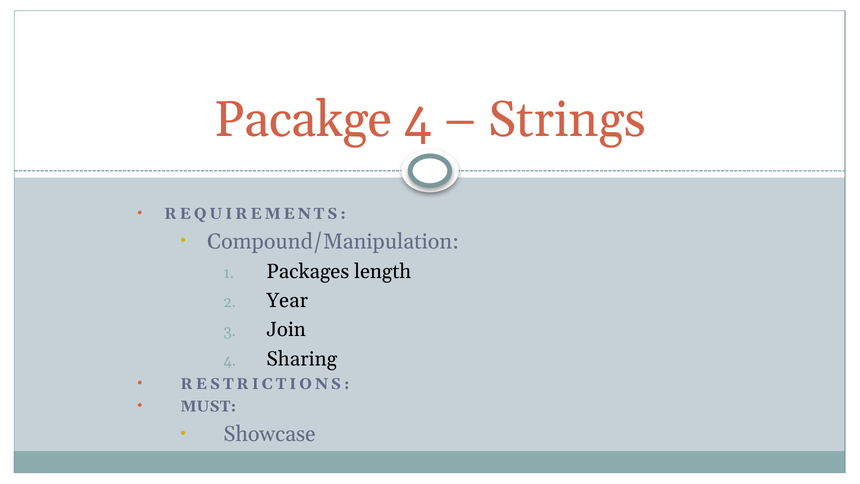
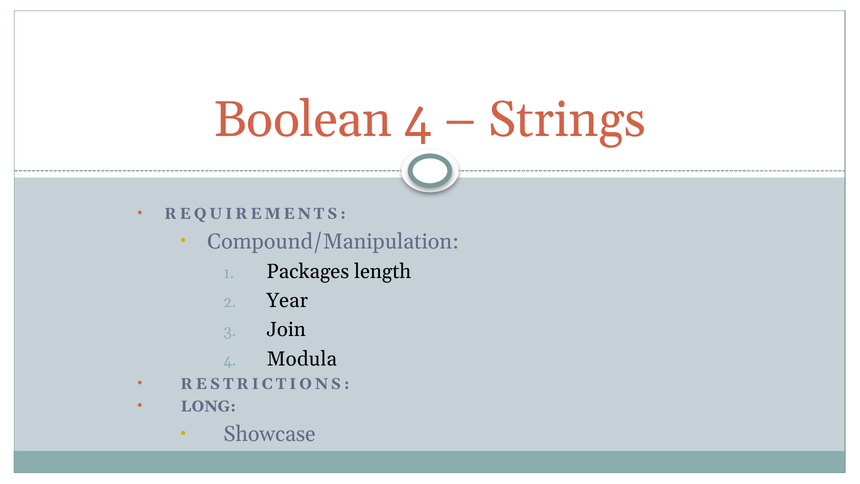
Pacakge: Pacakge -> Boolean
Sharing: Sharing -> Modula
MUST: MUST -> LONG
